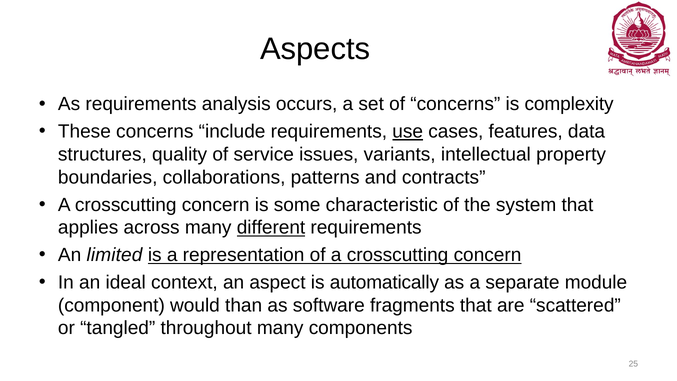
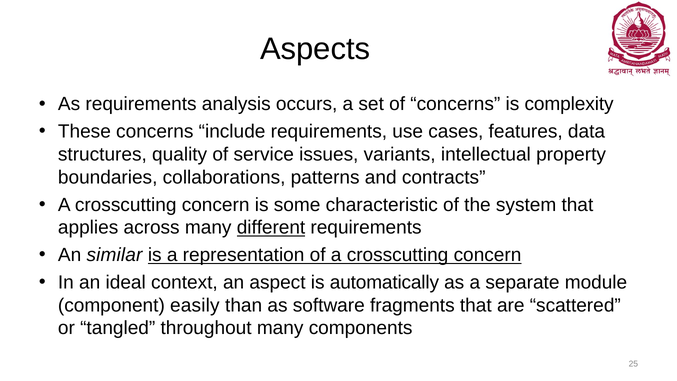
use underline: present -> none
limited: limited -> similar
would: would -> easily
